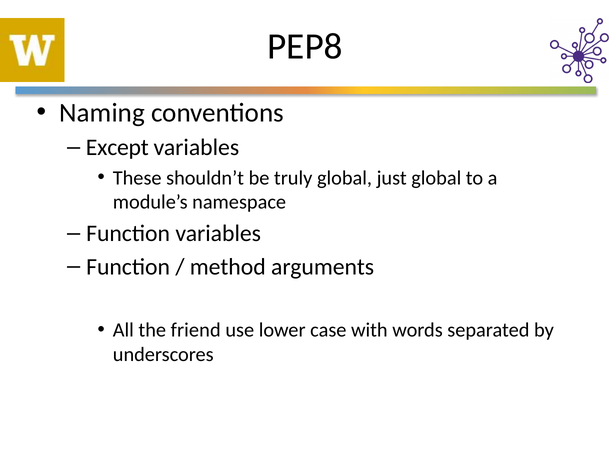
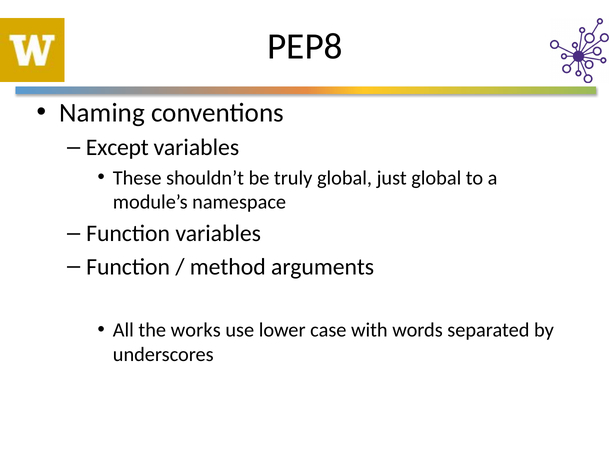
friend: friend -> works
